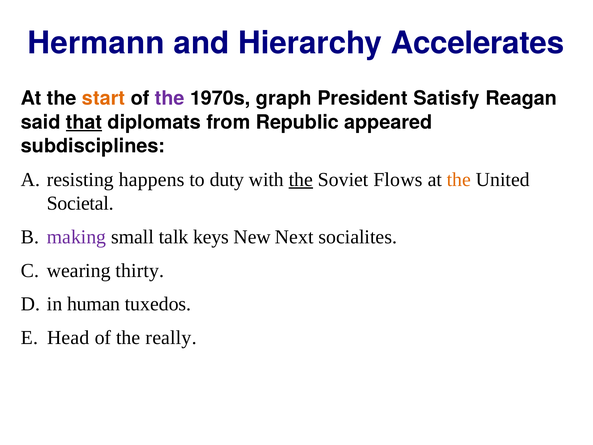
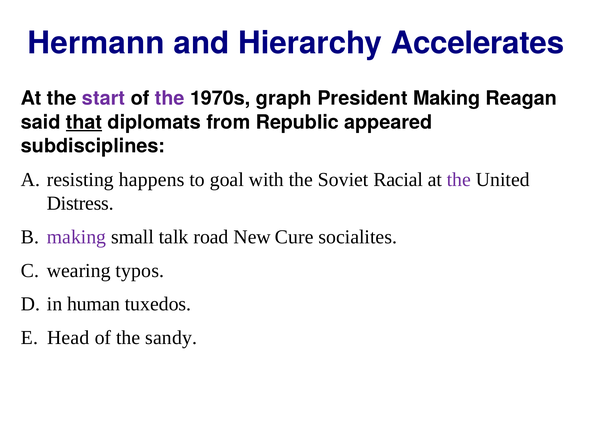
start colour: orange -> purple
President Satisfy: Satisfy -> Making
duty: duty -> goal
the at (301, 179) underline: present -> none
Flows: Flows -> Racial
the at (459, 179) colour: orange -> purple
Societal: Societal -> Distress
keys: keys -> road
Next: Next -> Cure
thirty: thirty -> typos
really: really -> sandy
